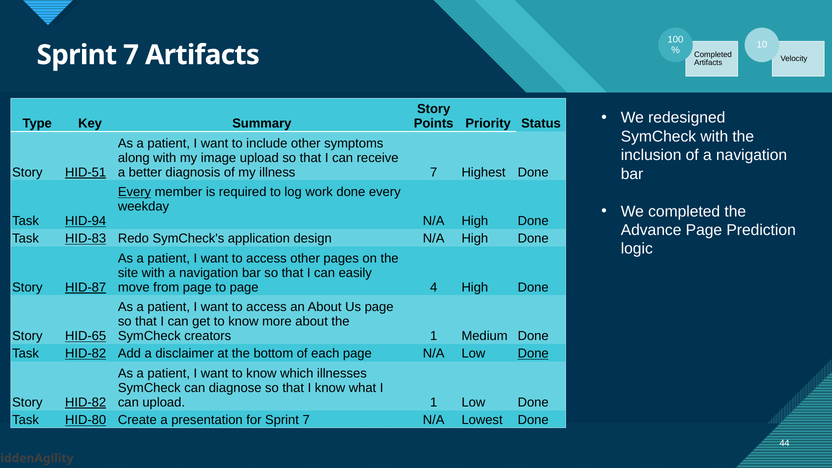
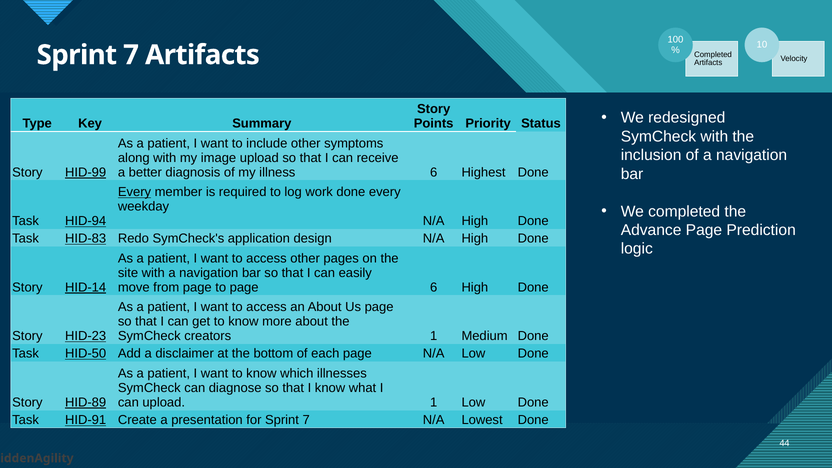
HID-51: HID-51 -> HID-99
illness 7: 7 -> 6
HID-87: HID-87 -> HID-14
page 4: 4 -> 6
HID-65: HID-65 -> HID-23
Task HID-82: HID-82 -> HID-50
Done at (533, 354) underline: present -> none
Story HID-82: HID-82 -> HID-89
HID-80: HID-80 -> HID-91
